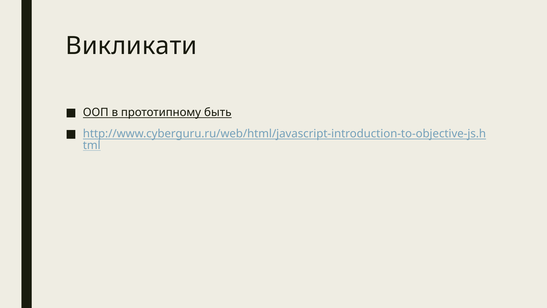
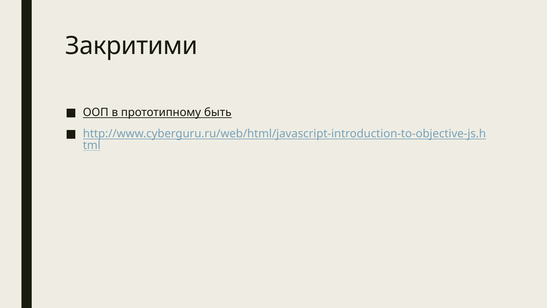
Викликати: Викликати -> Закритими
